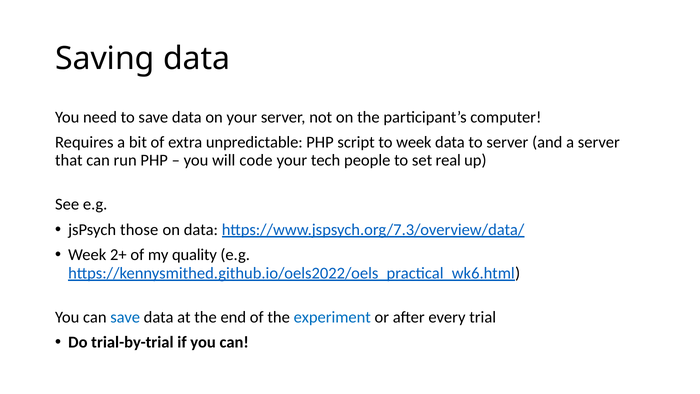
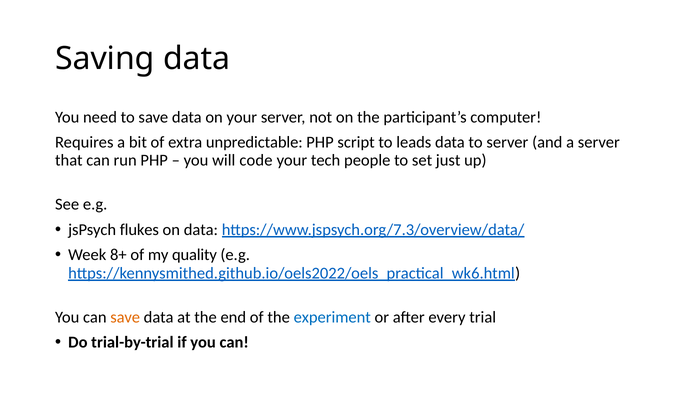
to week: week -> leads
real: real -> just
those: those -> flukes
2+: 2+ -> 8+
save at (125, 317) colour: blue -> orange
